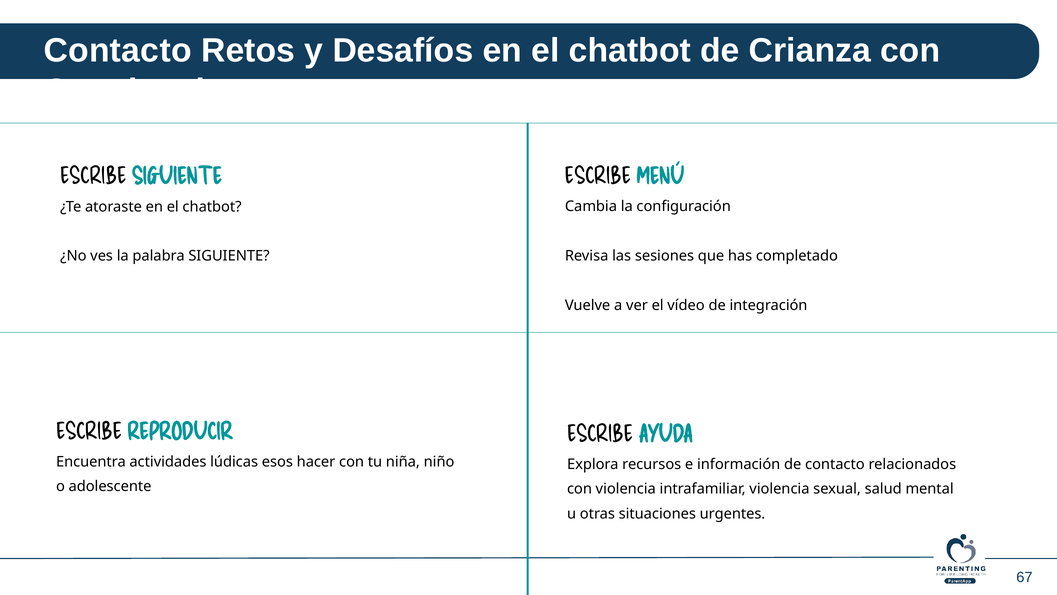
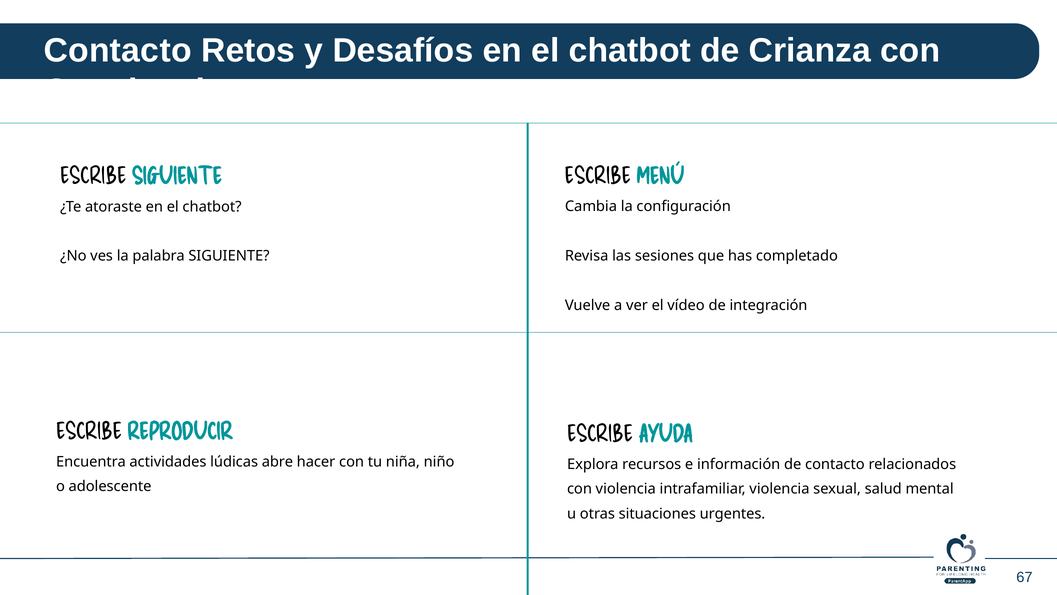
esos: esos -> abre
